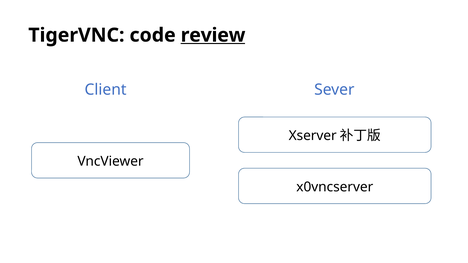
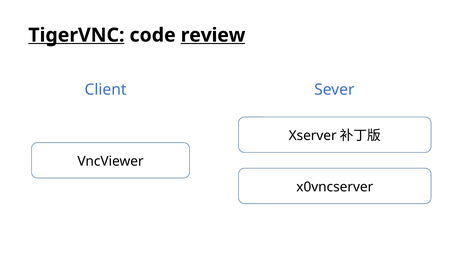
TigerVNC underline: none -> present
